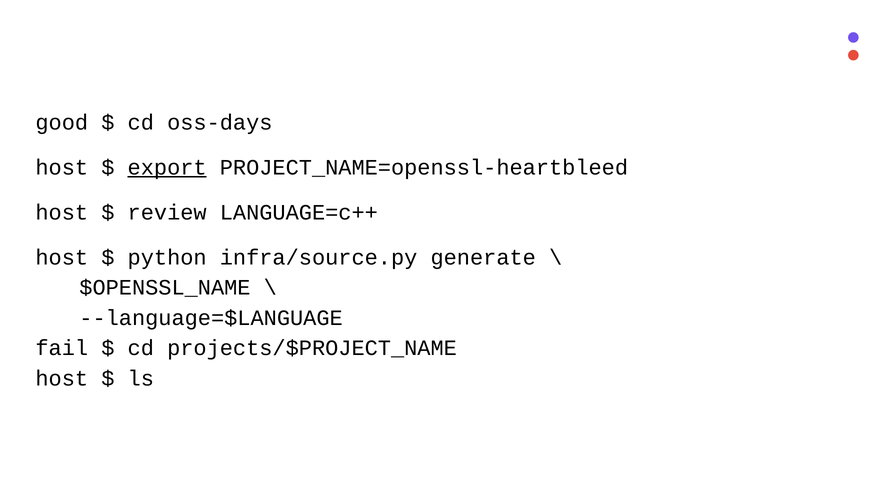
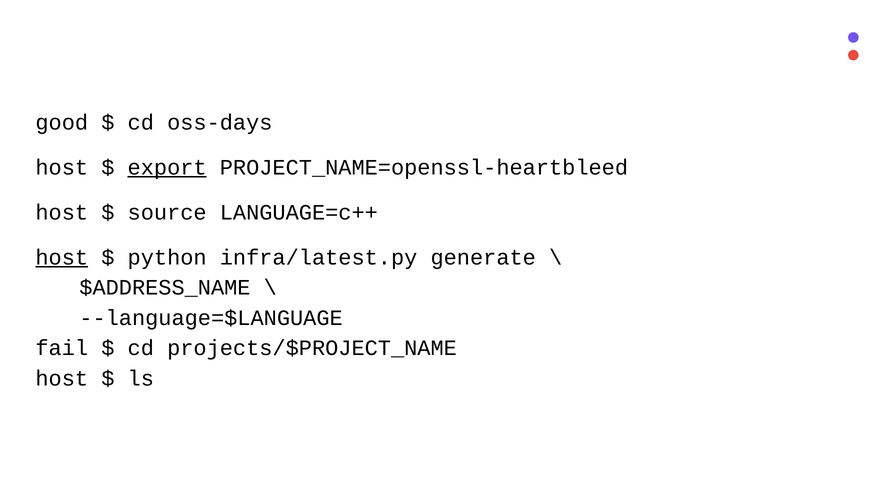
review: review -> source
host at (62, 257) underline: none -> present
infra/source.py: infra/source.py -> infra/latest.py
$OPENSSL_NAME: $OPENSSL_NAME -> $ADDRESS_NAME
